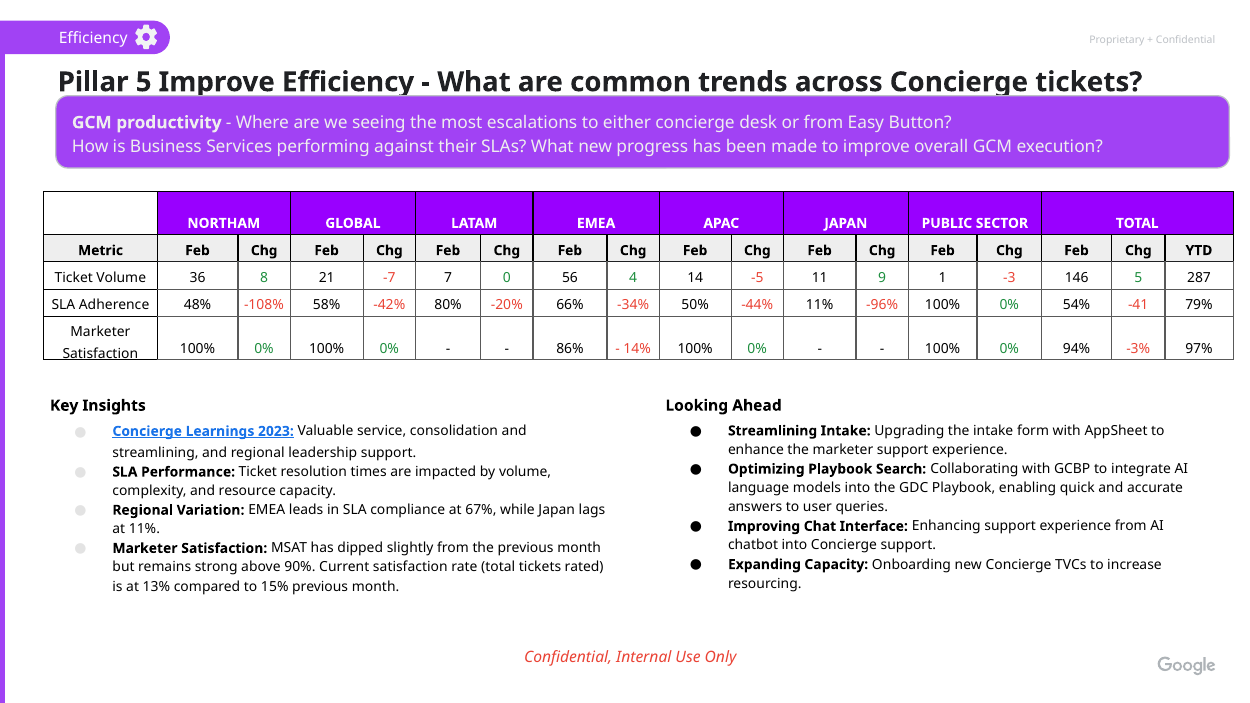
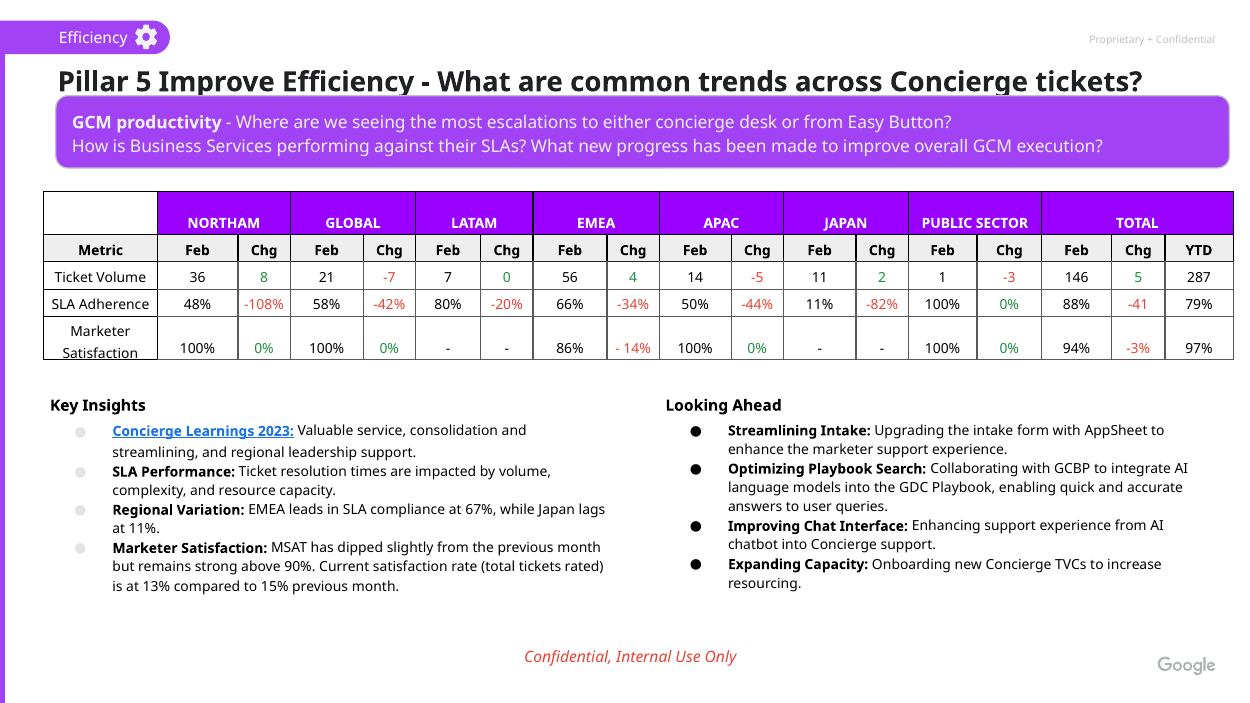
9: 9 -> 2
-96%: -96% -> -82%
54%: 54% -> 88%
